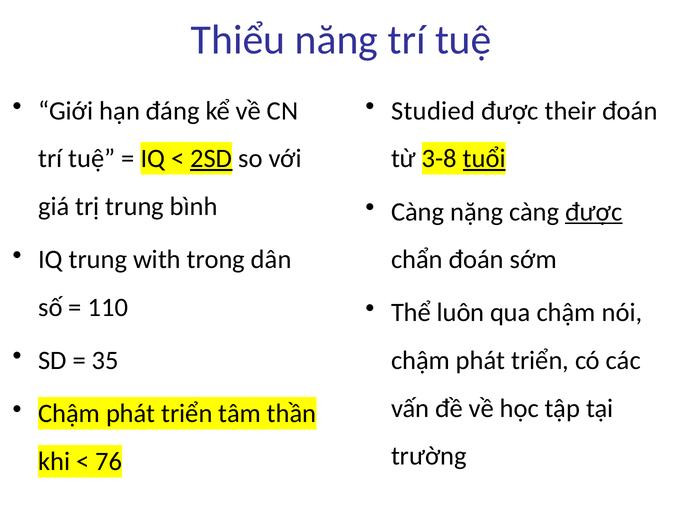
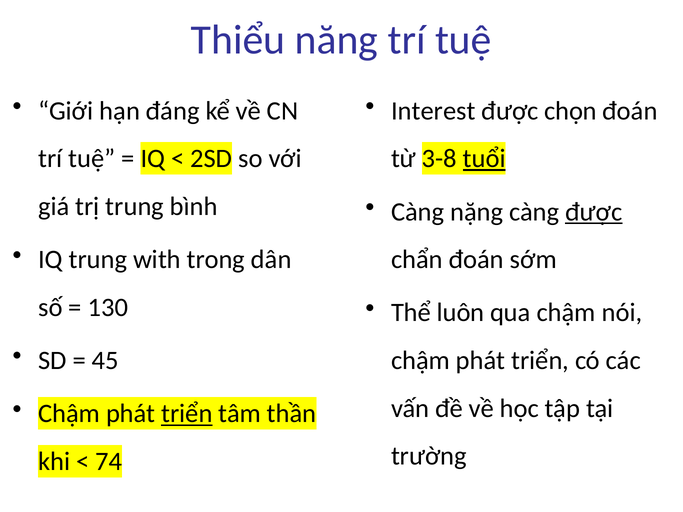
Studied: Studied -> Interest
their: their -> chọn
2SD underline: present -> none
110: 110 -> 130
35: 35 -> 45
triển at (187, 414) underline: none -> present
76: 76 -> 74
